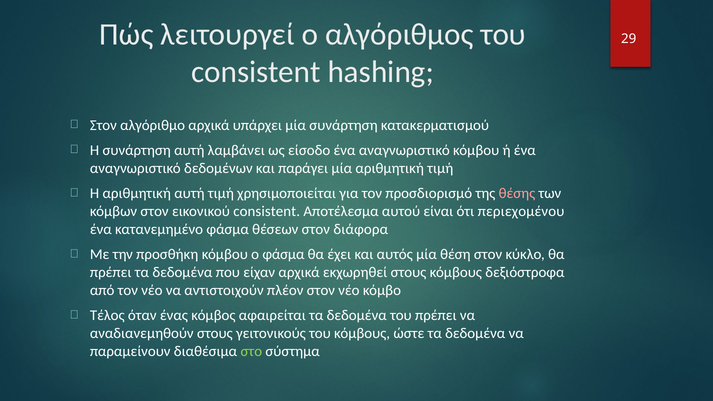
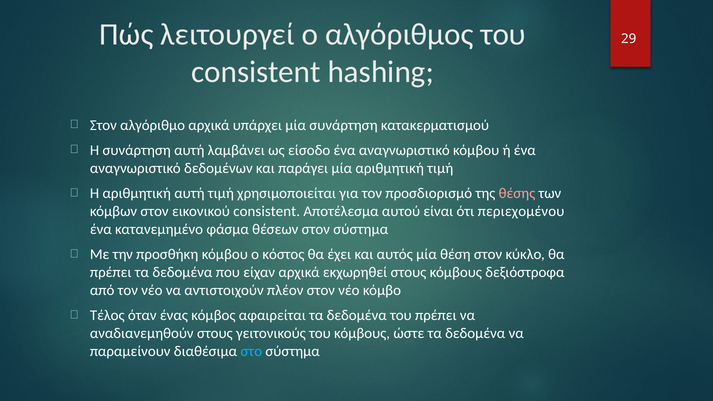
στον διάφορα: διάφορα -> σύστημα
ο φάσμα: φάσμα -> κόστος
στο colour: light green -> light blue
